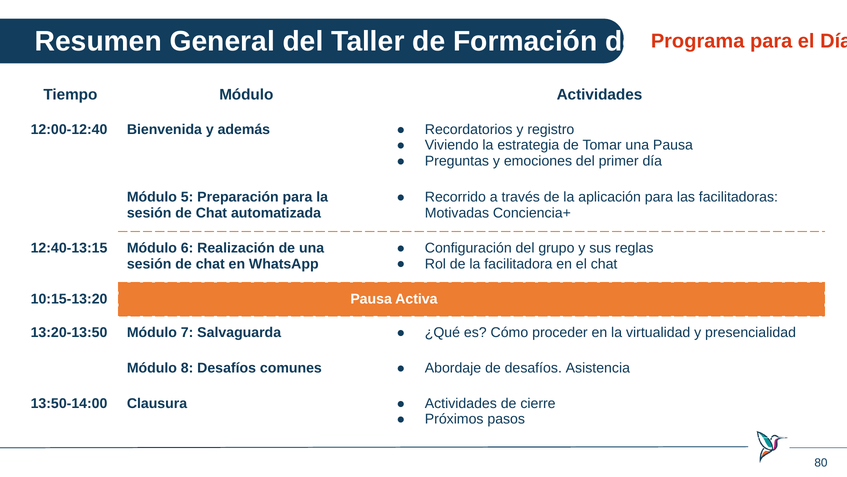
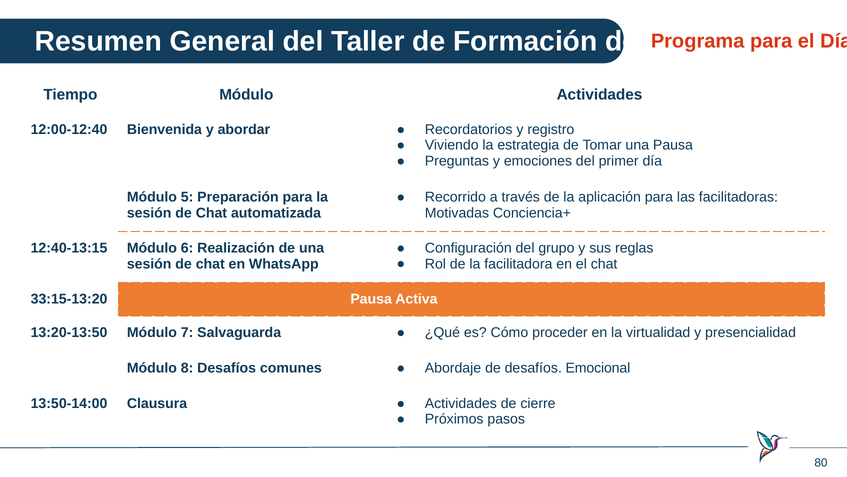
además: además -> abordar
10:15-13:20: 10:15-13:20 -> 33:15-13:20
Asistencia: Asistencia -> Emocional
